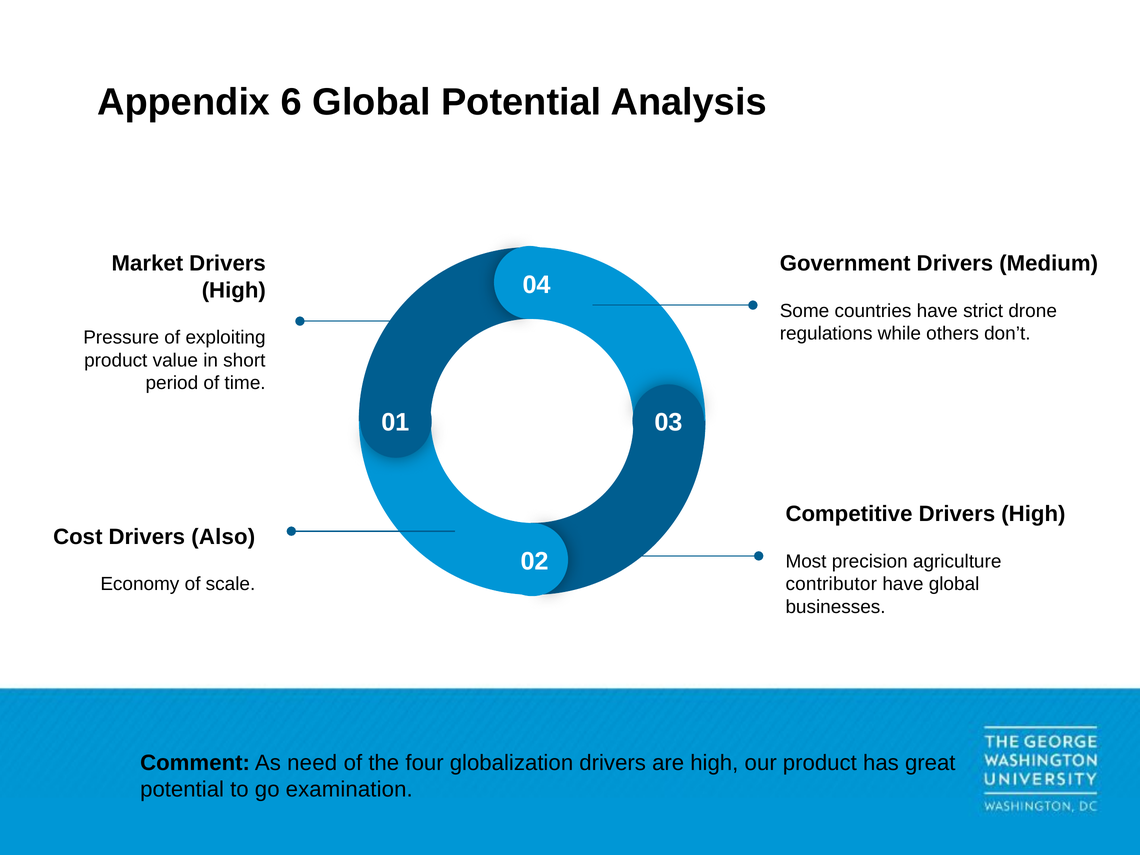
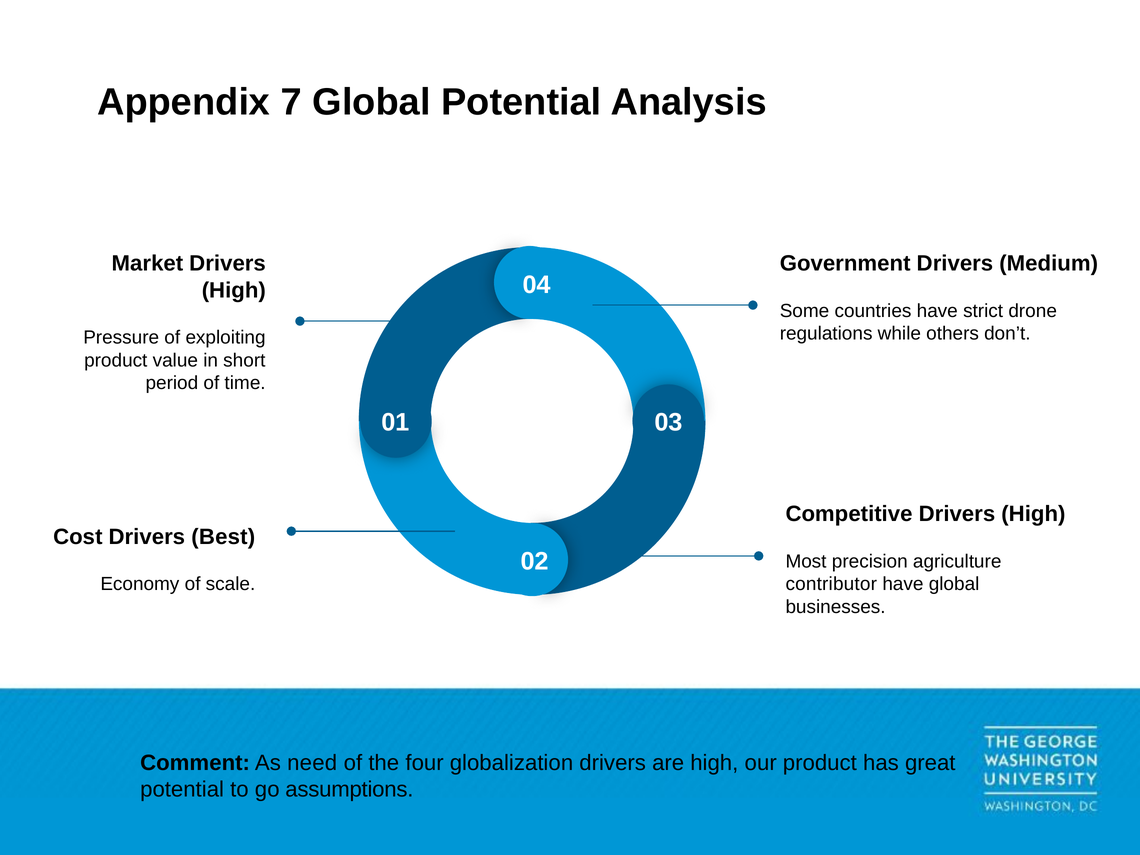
6: 6 -> 7
Also: Also -> Best
examination: examination -> assumptions
